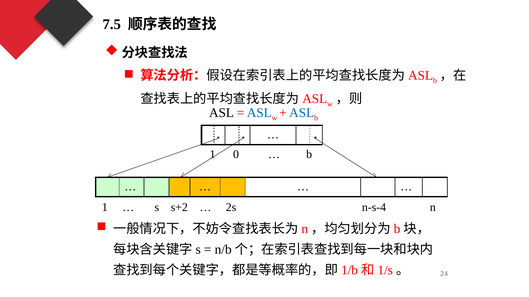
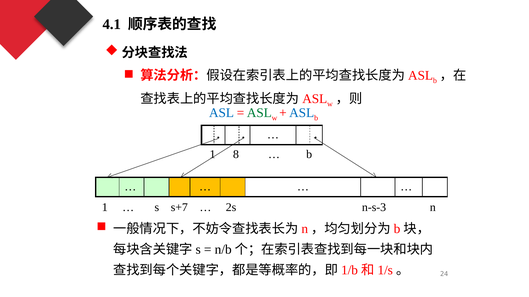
7.5: 7.5 -> 4.1
ASL at (222, 113) colour: black -> blue
ASL at (259, 113) colour: blue -> green
0: 0 -> 8
s+2: s+2 -> s+7
n-s-4: n-s-4 -> n-s-3
